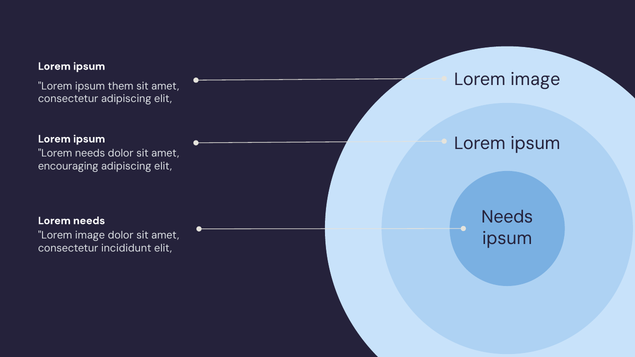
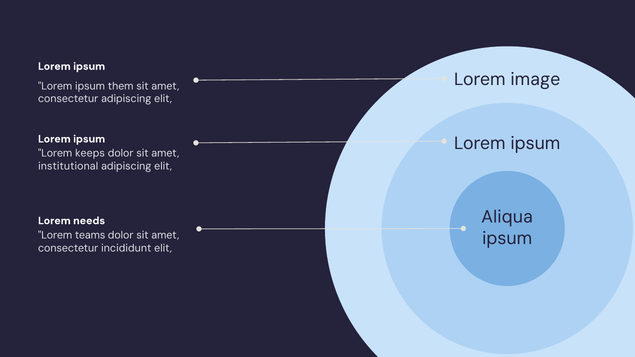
needs at (90, 154): needs -> keeps
encouraging: encouraging -> institutional
Needs at (507, 217): Needs -> Aliqua
image at (90, 236): image -> teams
